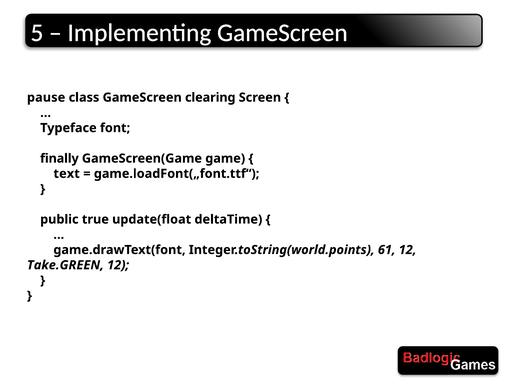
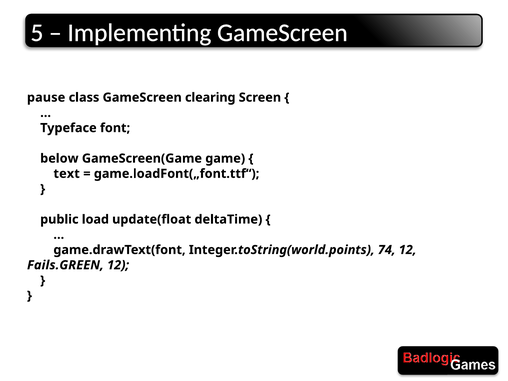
finally: finally -> below
true: true -> load
61: 61 -> 74
Take.GREEN: Take.GREEN -> Fails.GREEN
